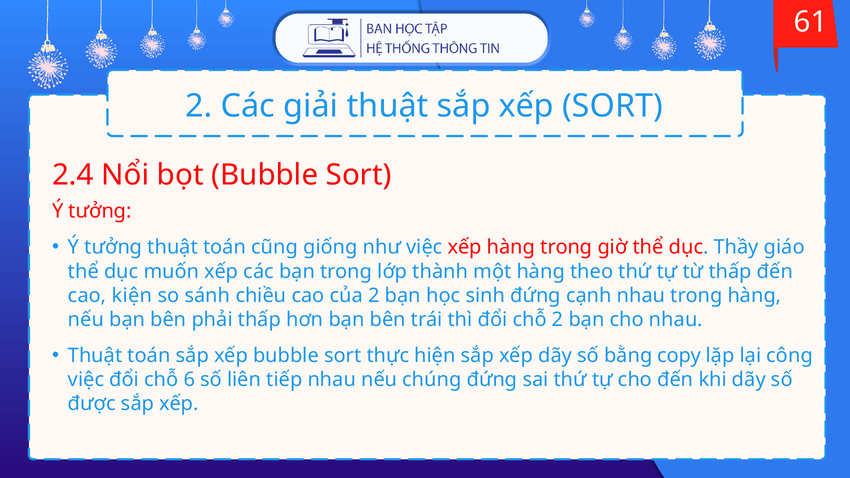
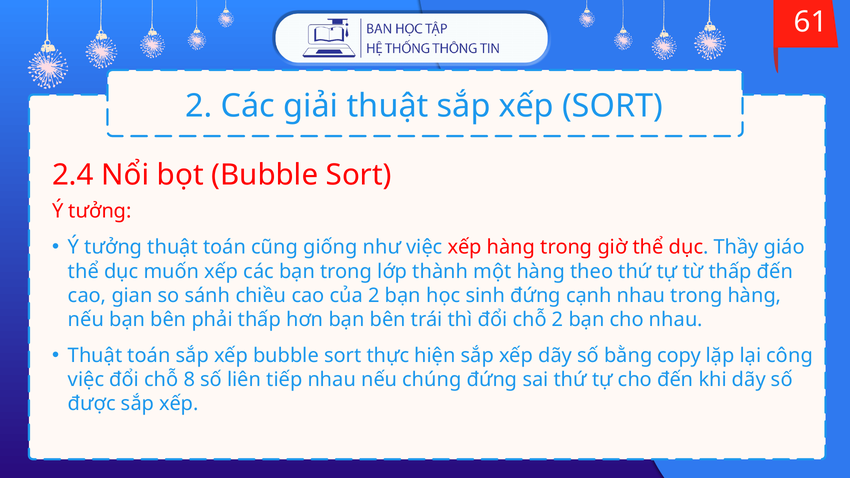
kiện: kiện -> gian
6: 6 -> 8
